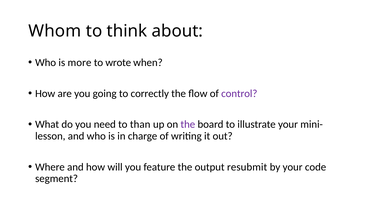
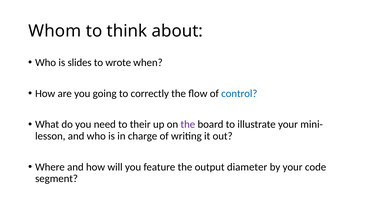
more: more -> slides
control colour: purple -> blue
than: than -> their
resubmit: resubmit -> diameter
